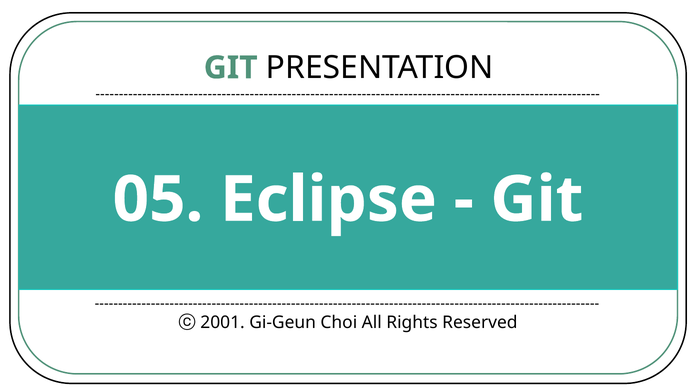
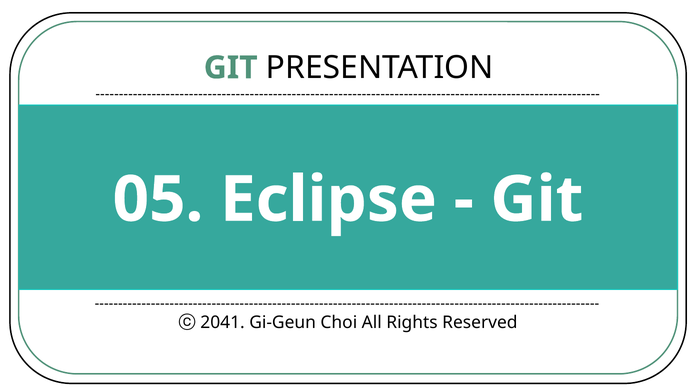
2001: 2001 -> 2041
